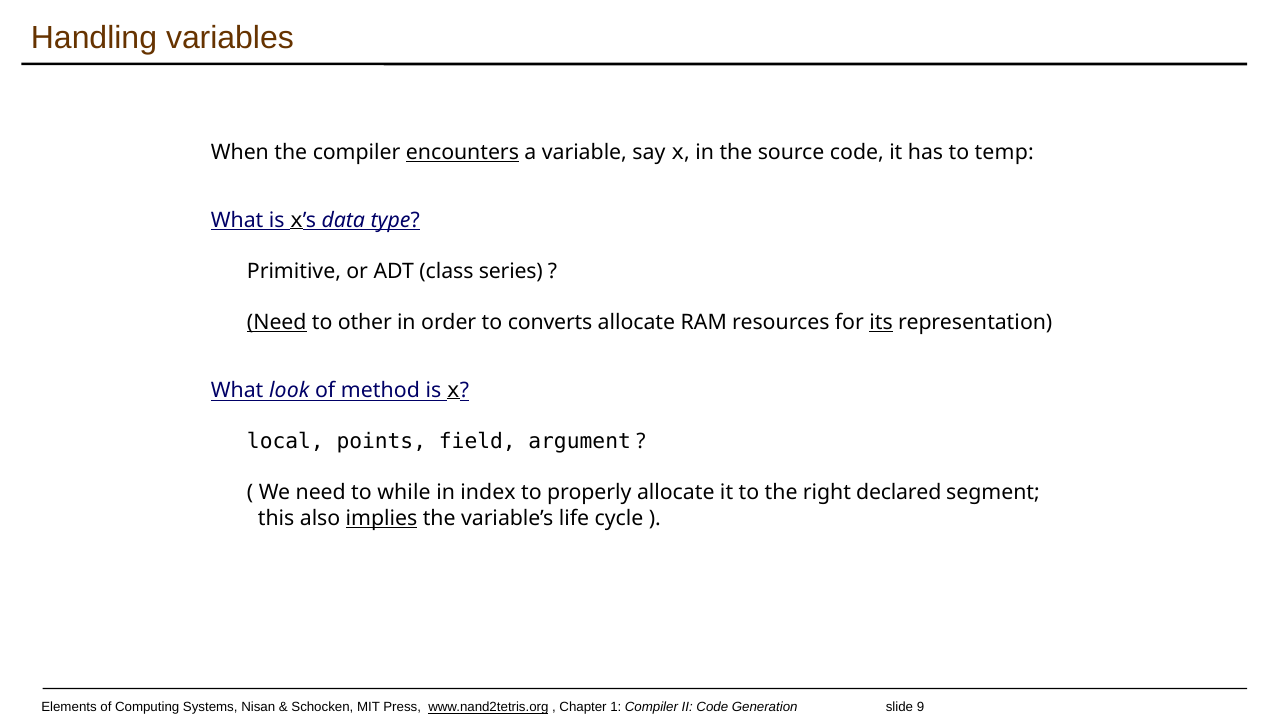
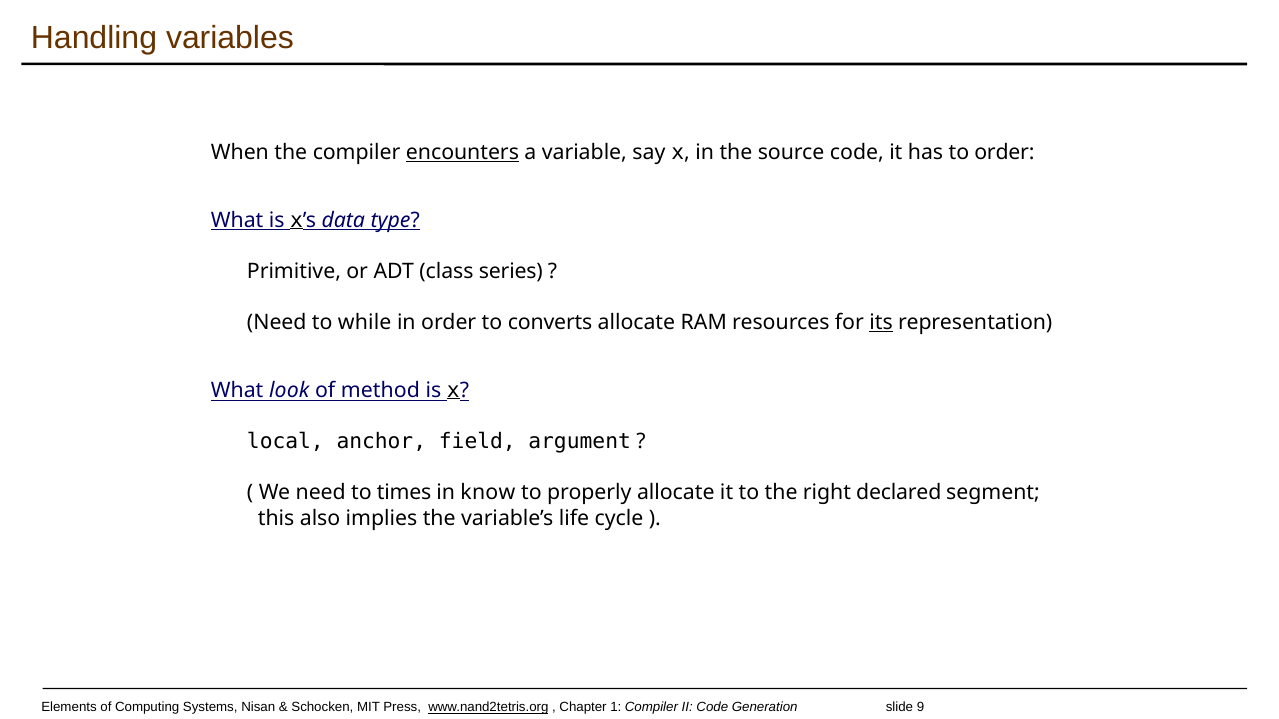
to temp: temp -> order
Need at (277, 323) underline: present -> none
other: other -> while
points: points -> anchor
while: while -> times
index: index -> know
implies underline: present -> none
